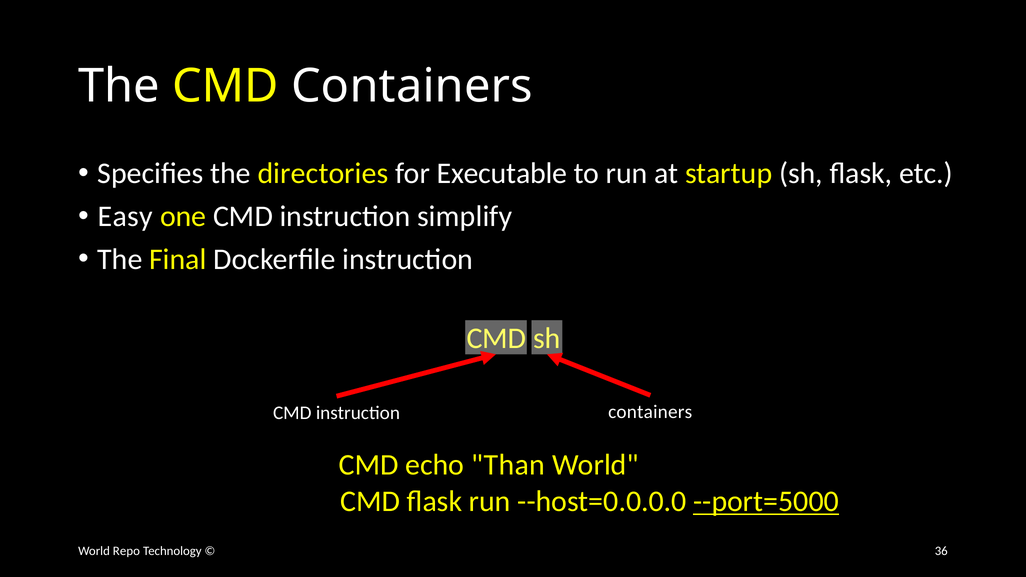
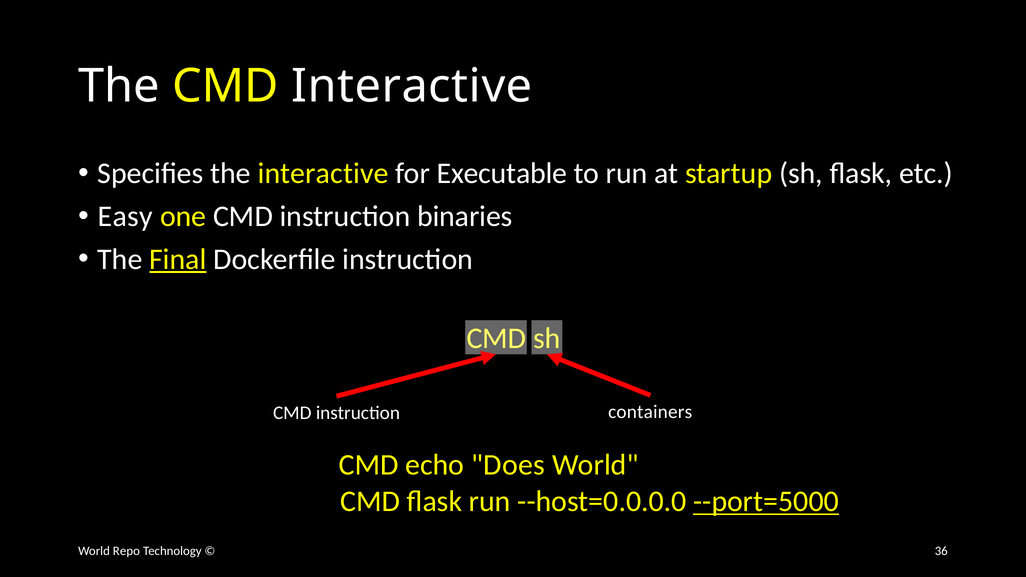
CMD Containers: Containers -> Interactive
the directories: directories -> interactive
simplify: simplify -> binaries
Final underline: none -> present
Than: Than -> Does
